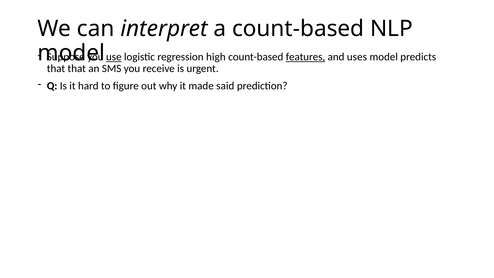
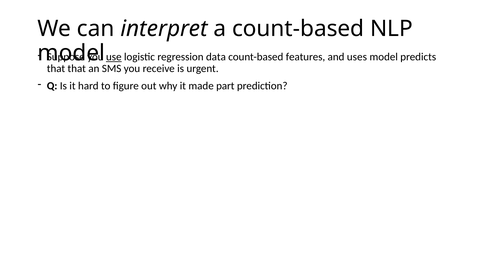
high: high -> data
features underline: present -> none
said: said -> part
